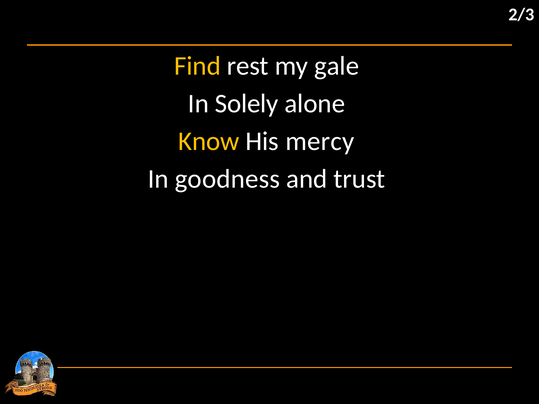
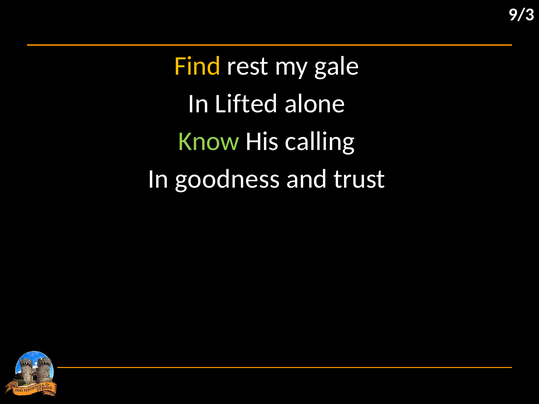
2/3: 2/3 -> 9/3
Solely: Solely -> Lifted
Know colour: yellow -> light green
mercy: mercy -> calling
